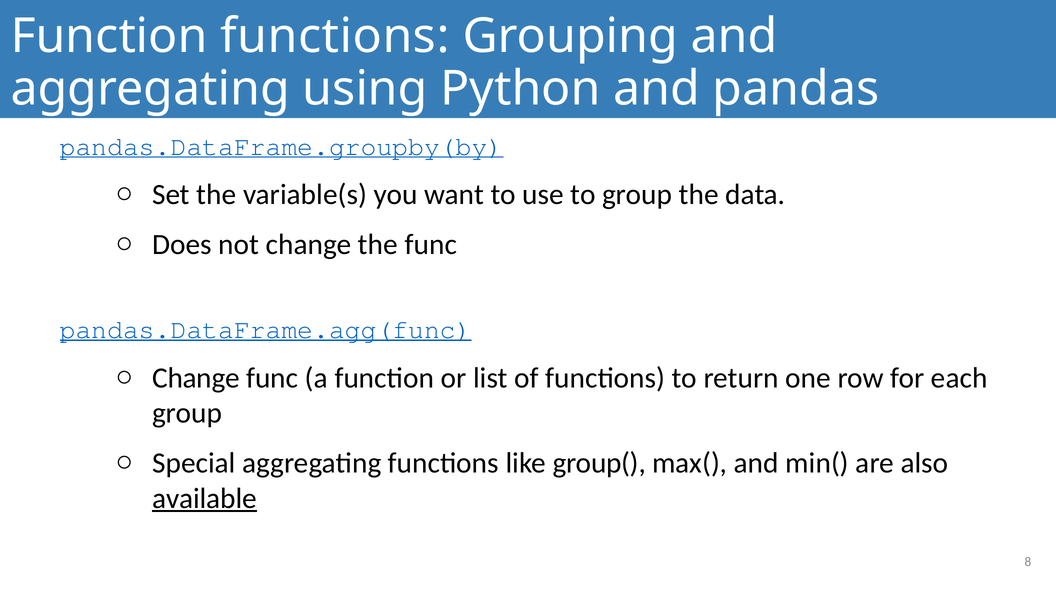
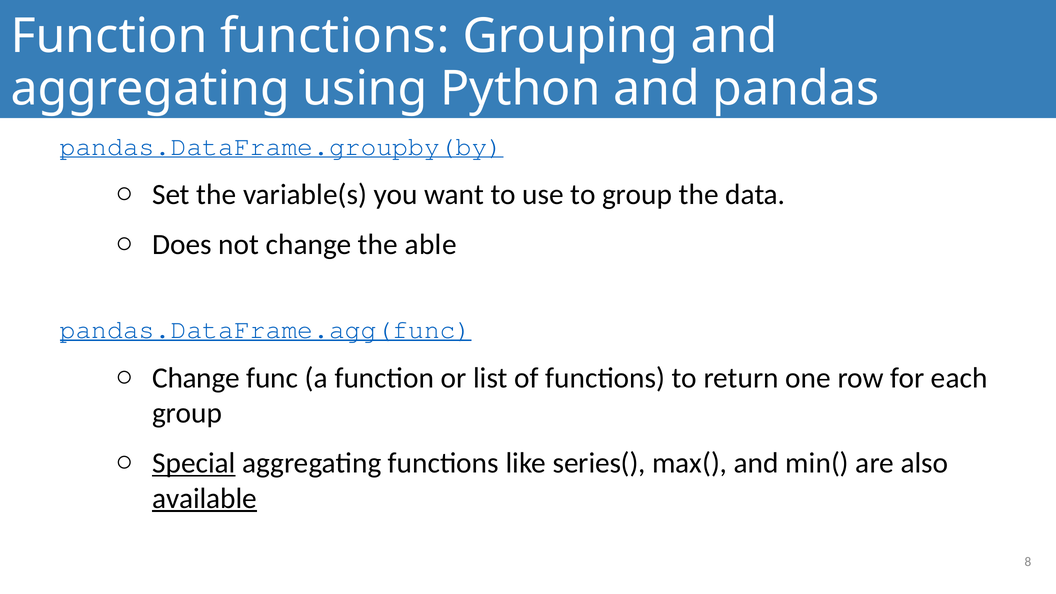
the func: func -> able
Special underline: none -> present
group(: group( -> series(
